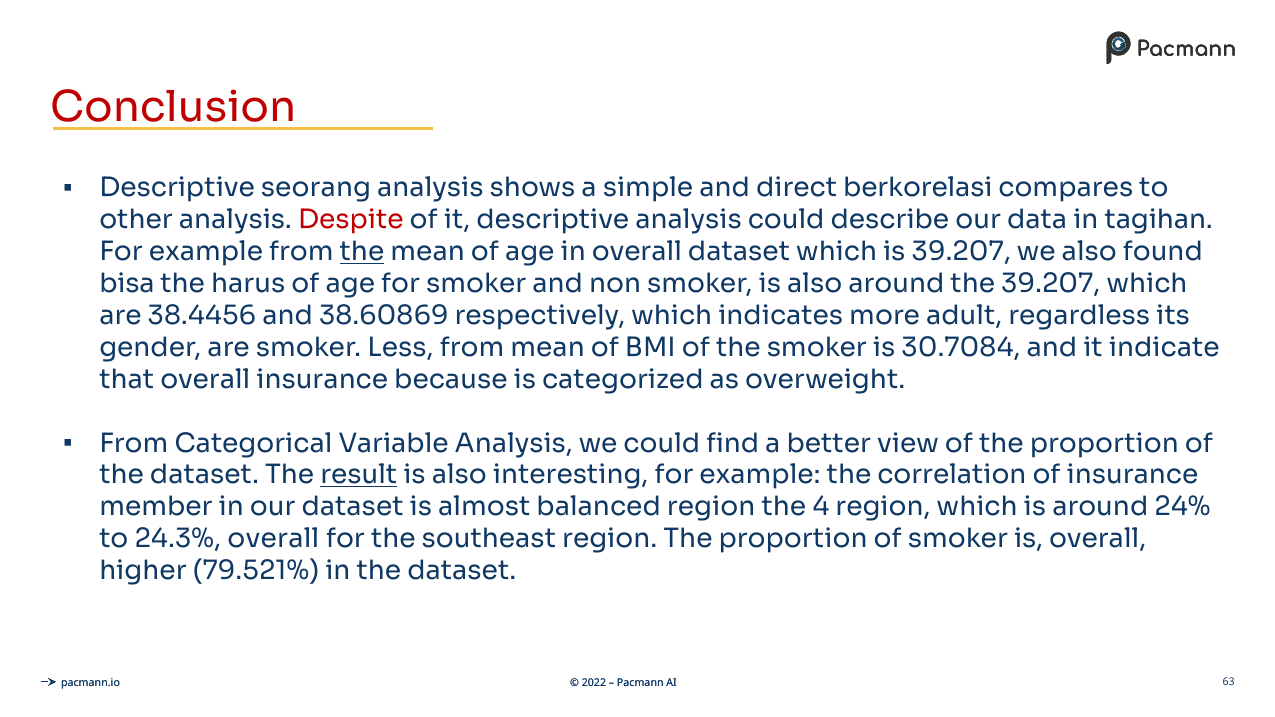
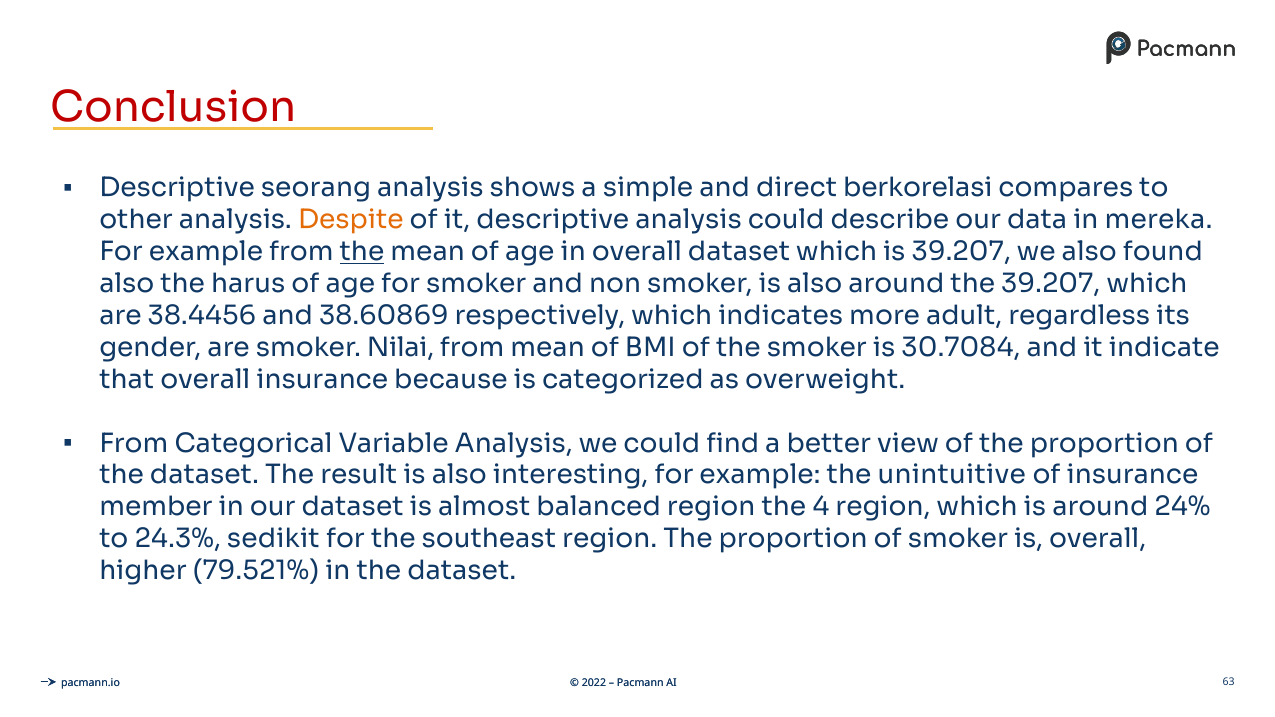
Despite colour: red -> orange
tagihan: tagihan -> mereka
bisa at (127, 284): bisa -> also
Less: Less -> Nilai
result underline: present -> none
correlation: correlation -> unintuitive
24.3% overall: overall -> sedikit
